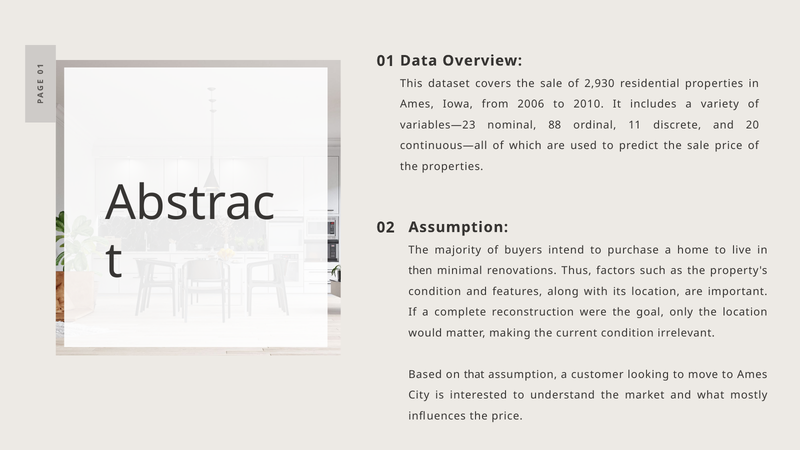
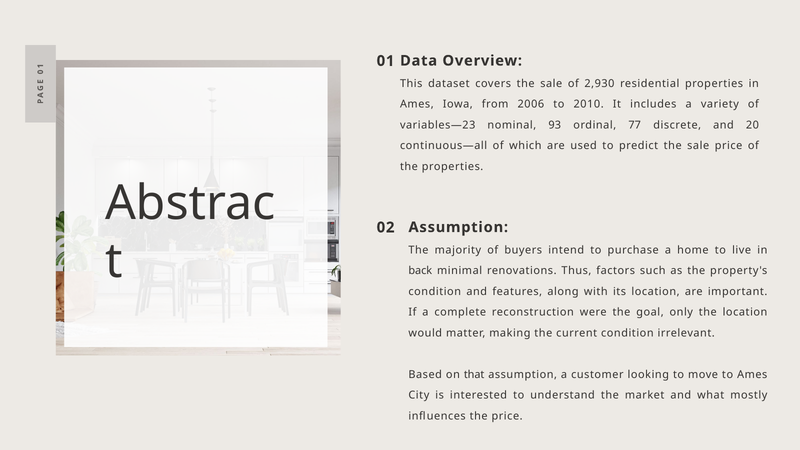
88: 88 -> 93
11: 11 -> 77
then: then -> back
